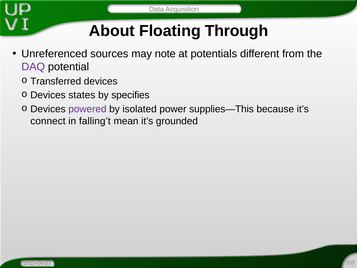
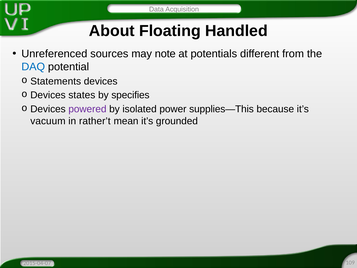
Through: Through -> Handled
DAQ colour: purple -> blue
Transferred: Transferred -> Statements
connect: connect -> vacuum
falling’t: falling’t -> rather’t
